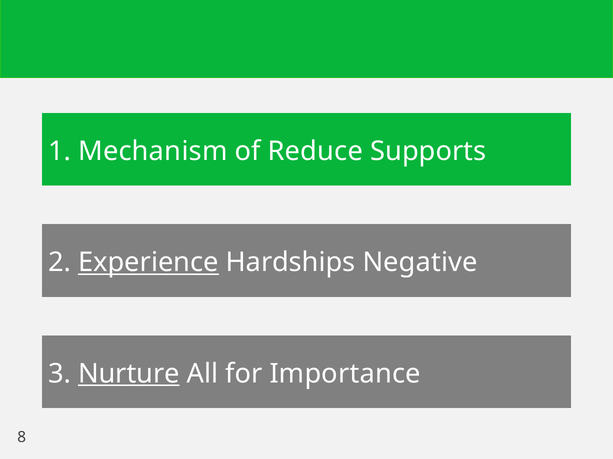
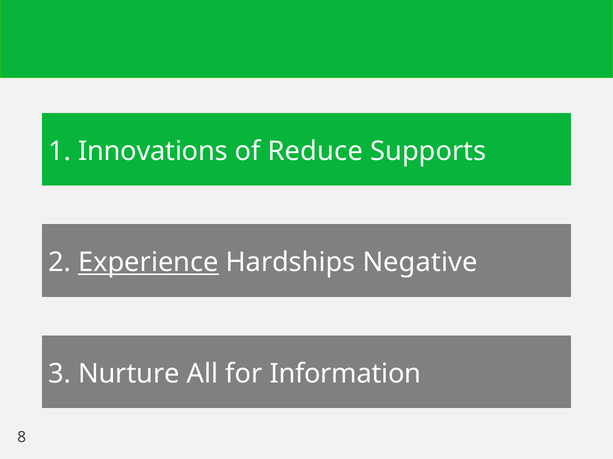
Mechanism: Mechanism -> Innovations
Nurture underline: present -> none
Importance: Importance -> Information
